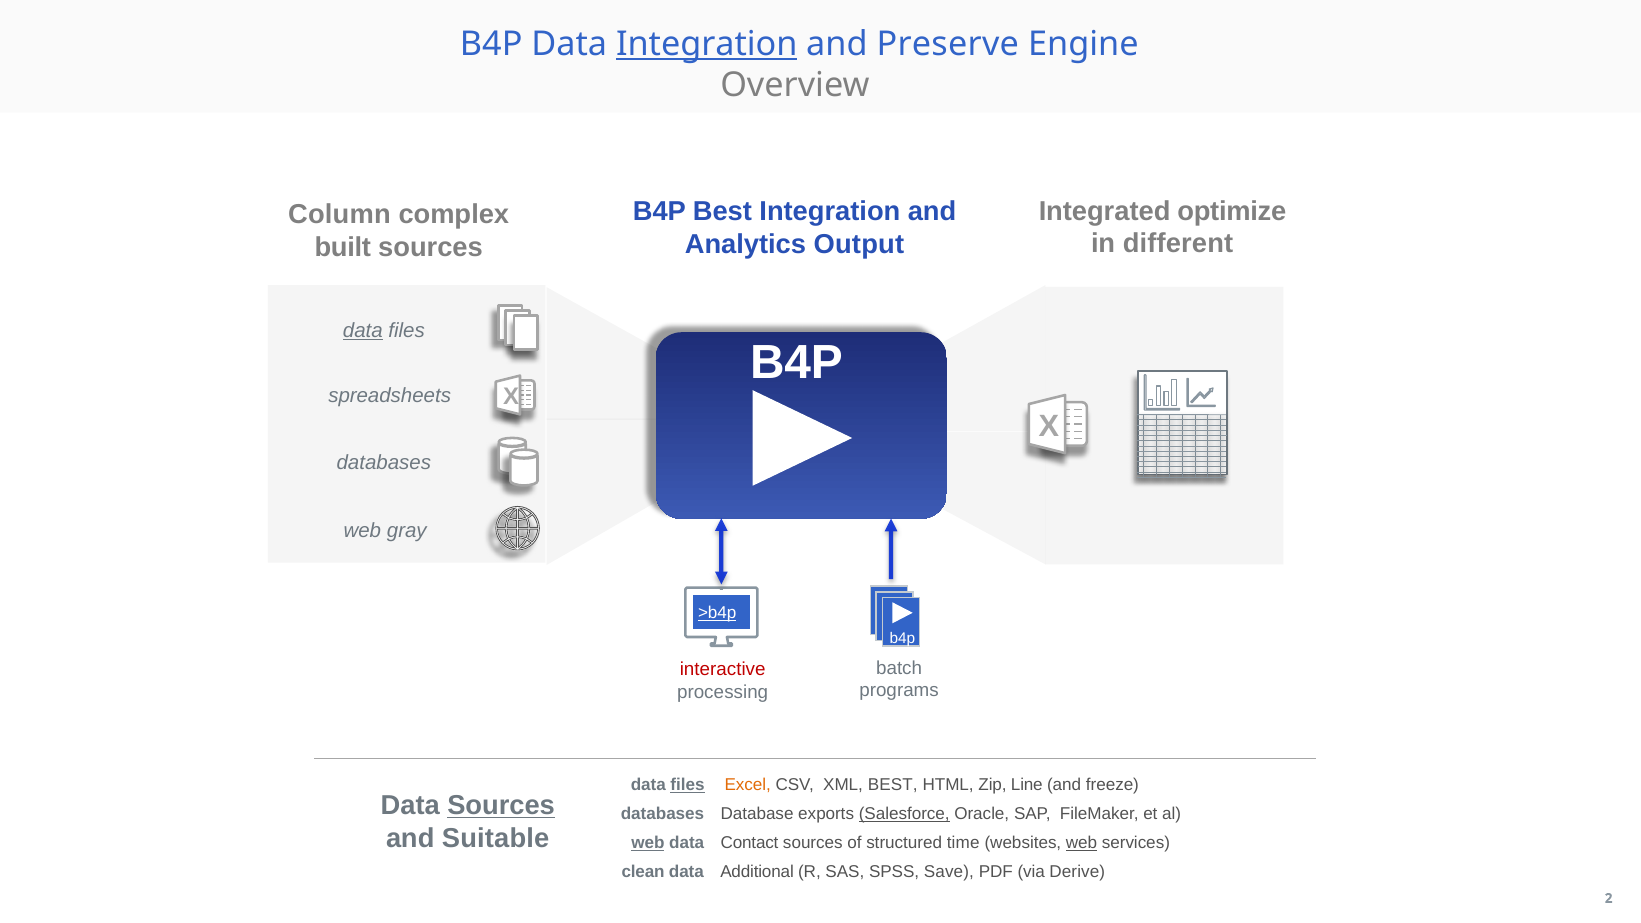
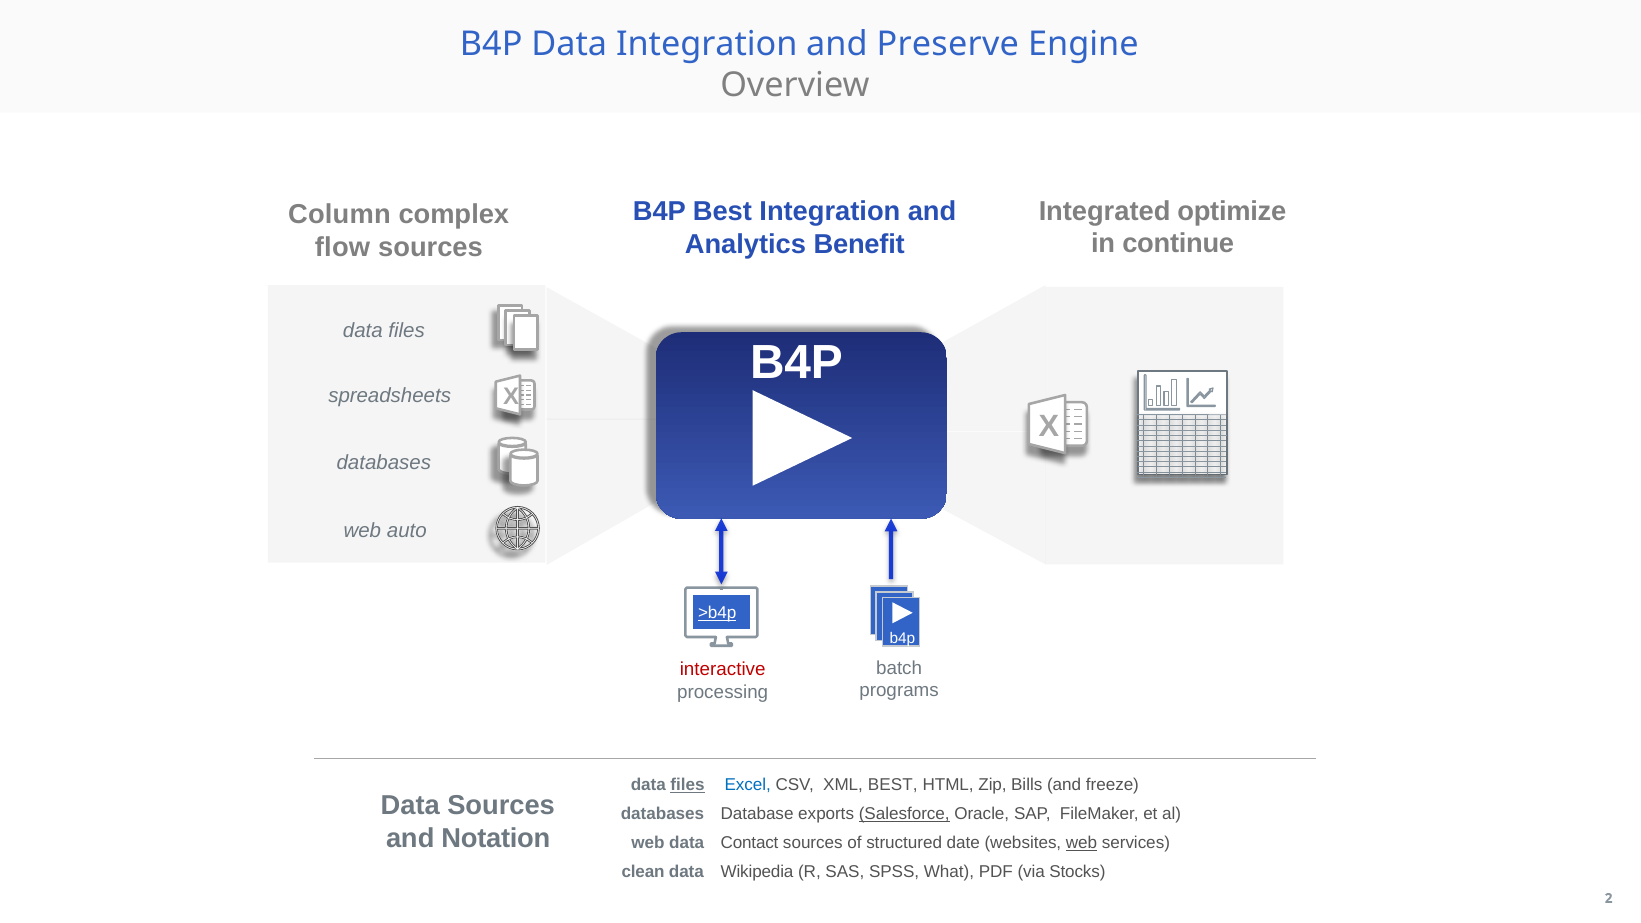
Integration at (707, 44) underline: present -> none
different: different -> continue
Output: Output -> Benefit
built: built -> flow
data at (363, 331) underline: present -> none
gray: gray -> auto
Excel colour: orange -> blue
Line: Line -> Bills
Sources at (501, 806) underline: present -> none
Suitable: Suitable -> Notation
web at (648, 843) underline: present -> none
time: time -> date
Additional: Additional -> Wikipedia
Save: Save -> What
Derive: Derive -> Stocks
